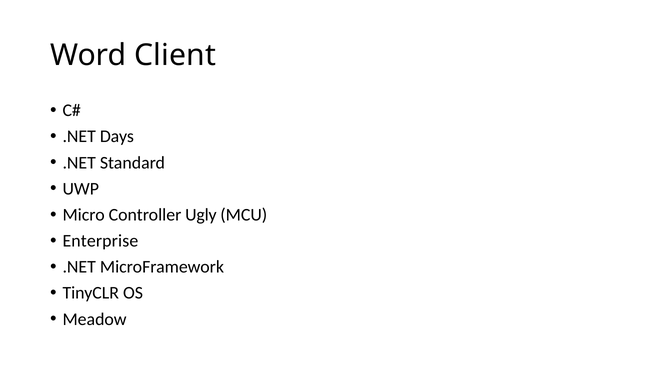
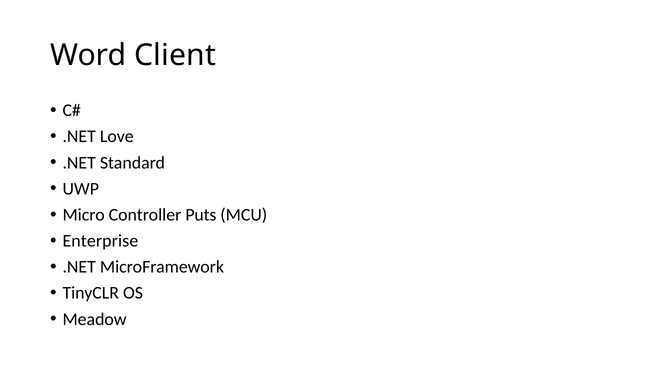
Days: Days -> Love
Ugly: Ugly -> Puts
